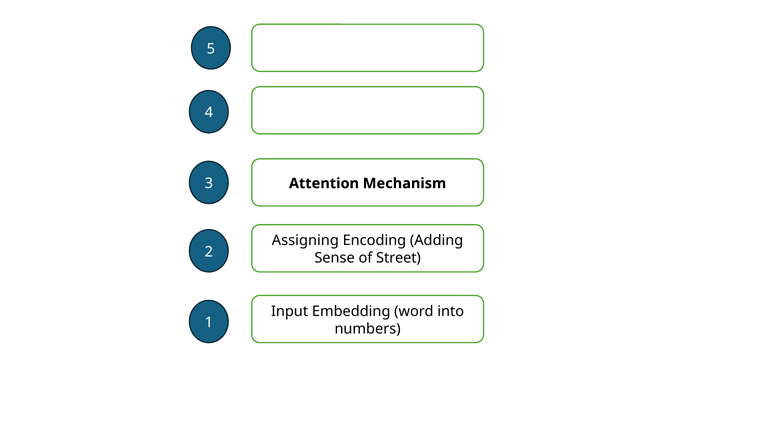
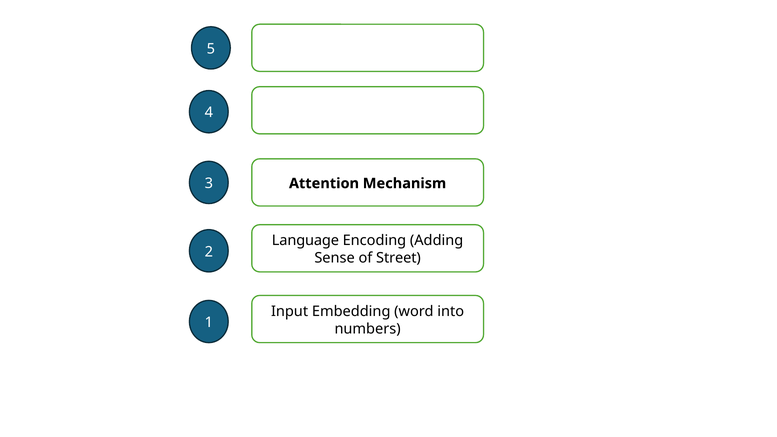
Assigning: Assigning -> Language
